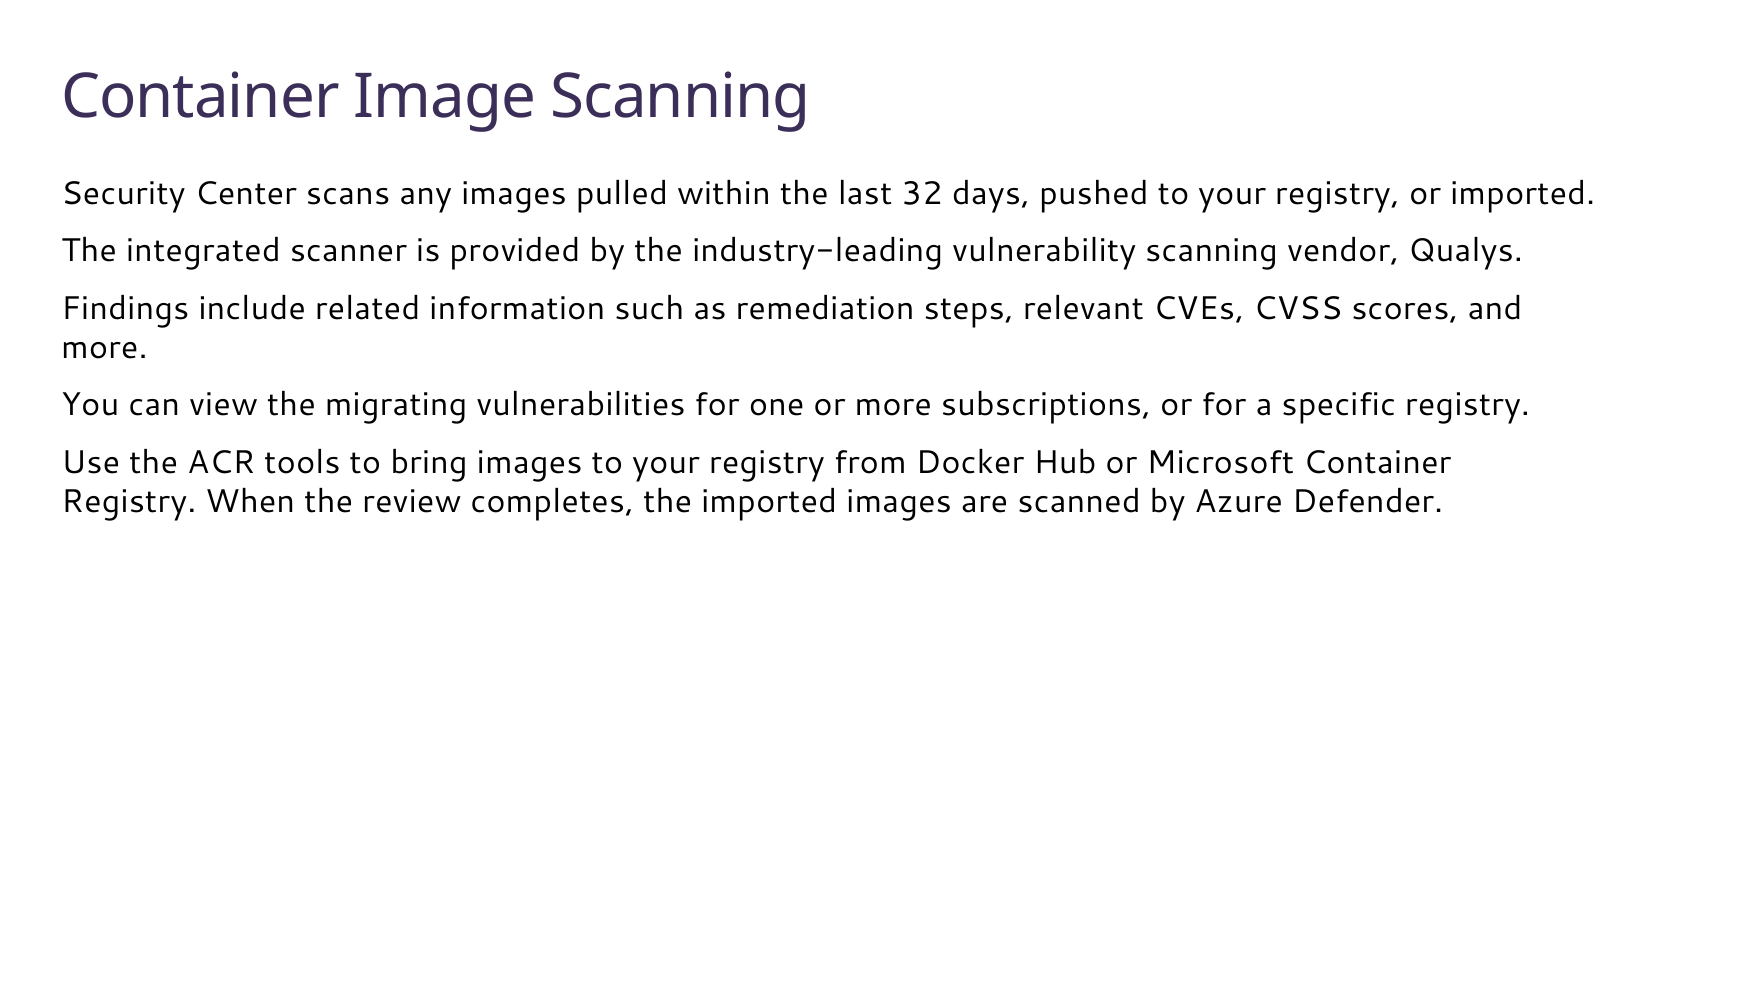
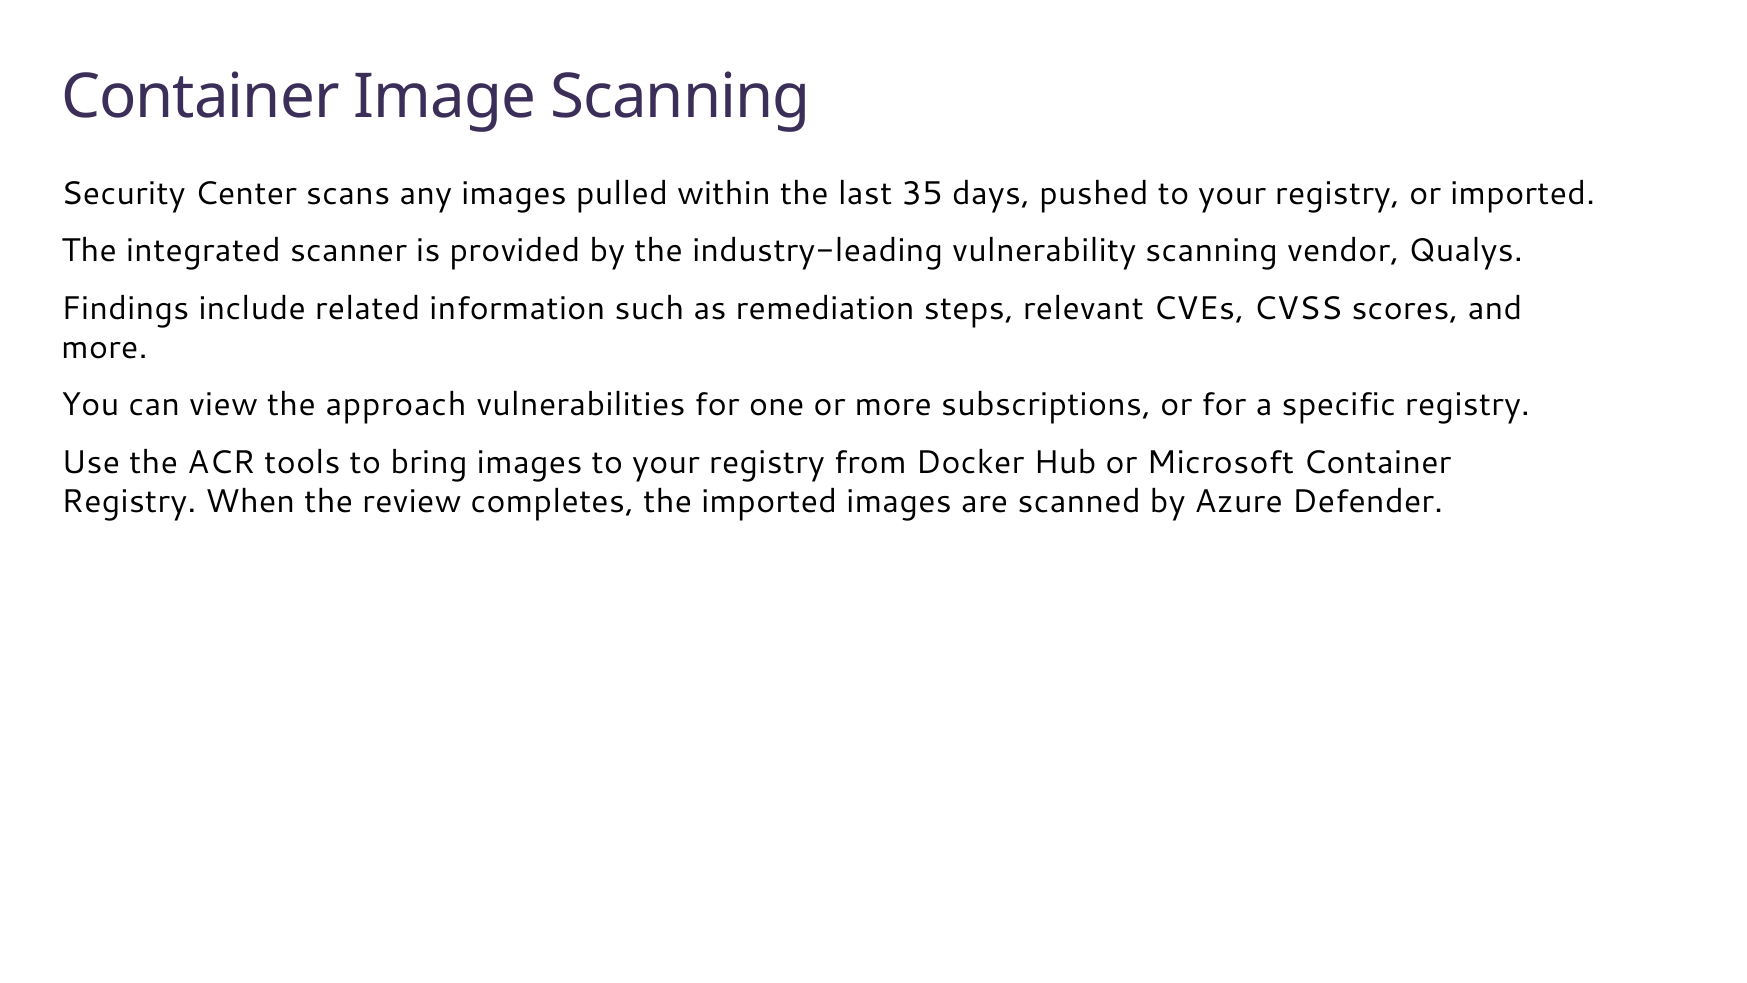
32: 32 -> 35
migrating: migrating -> approach
